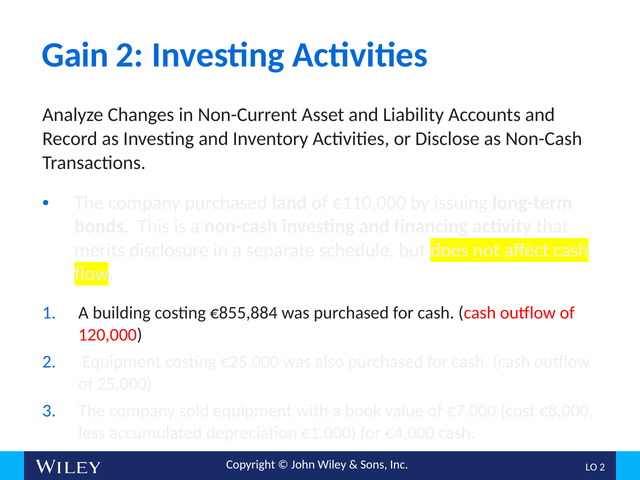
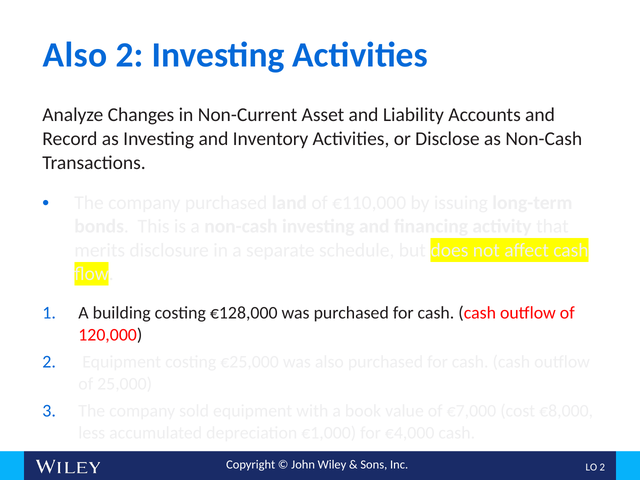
Gain at (75, 55): Gain -> Also
€855,884: €855,884 -> €128,000
